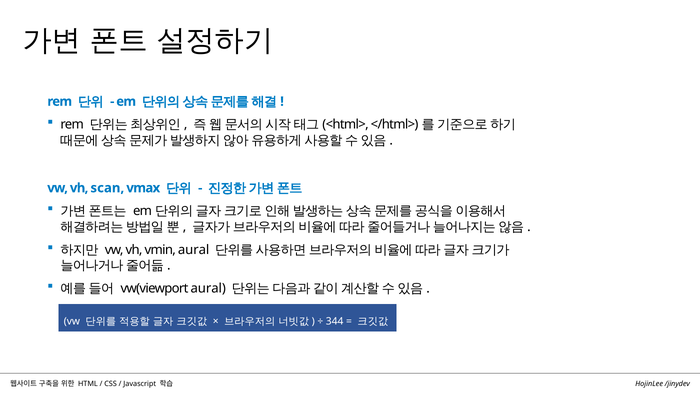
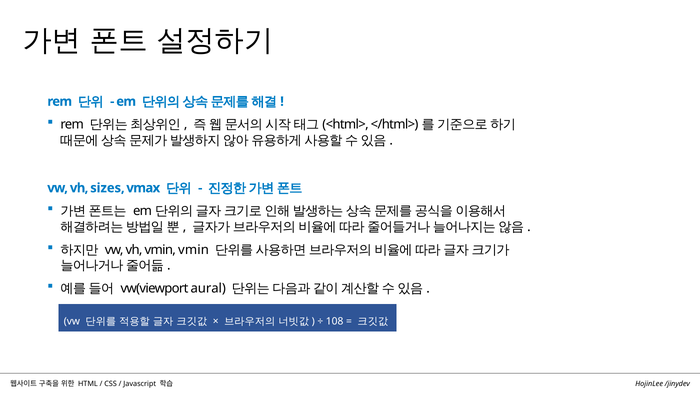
scan: scan -> sizes
vmin aural: aural -> vmin
344: 344 -> 108
